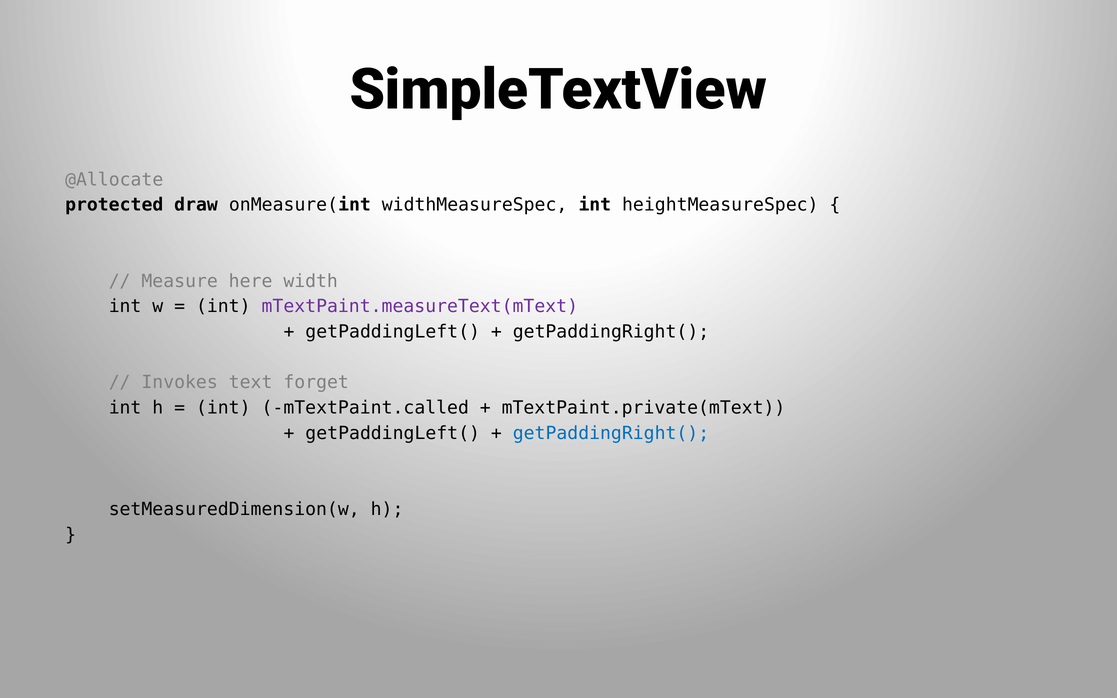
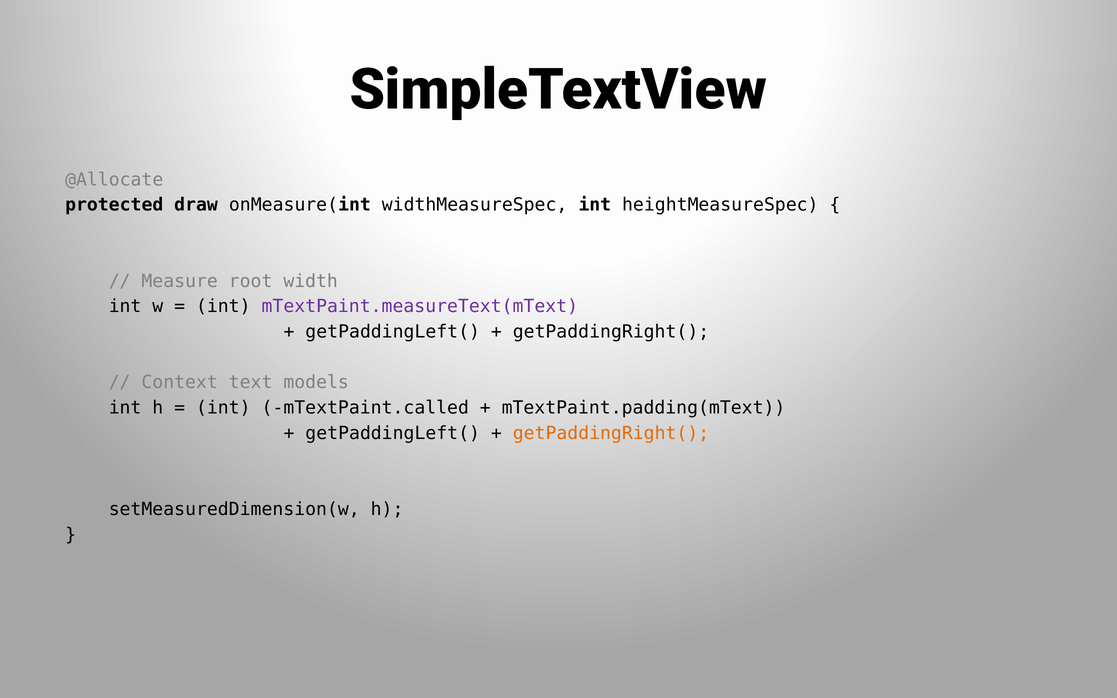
here: here -> root
Invokes: Invokes -> Context
forget: forget -> models
mTextPaint.private(mText: mTextPaint.private(mText -> mTextPaint.padding(mText
getPaddingRight( at (611, 433) colour: blue -> orange
